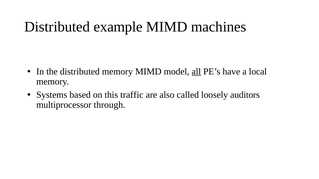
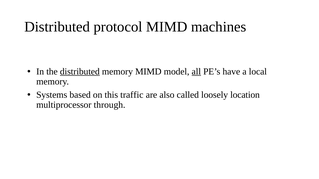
example: example -> protocol
distributed at (80, 72) underline: none -> present
auditors: auditors -> location
